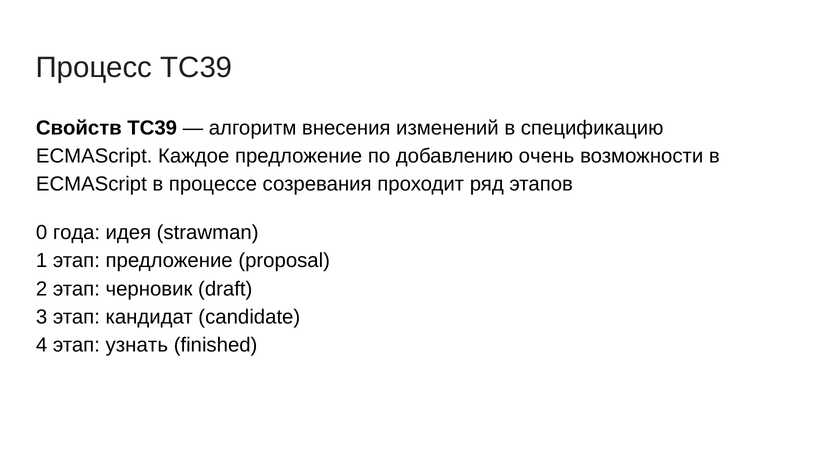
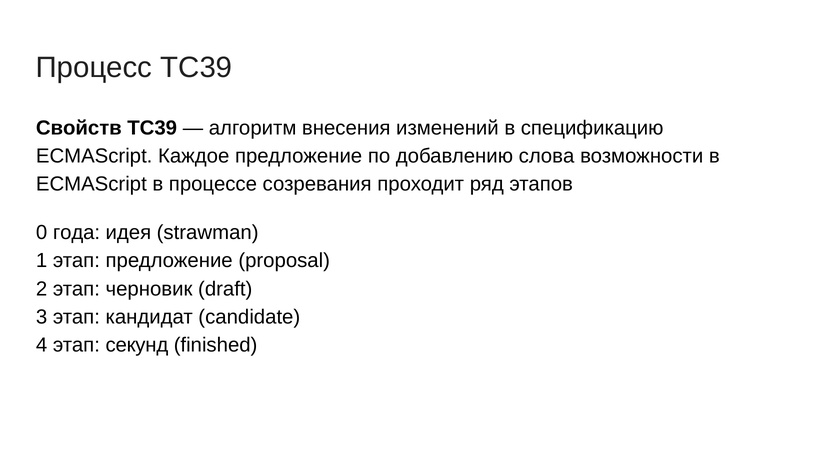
очень: очень -> слова
узнать: узнать -> секунд
